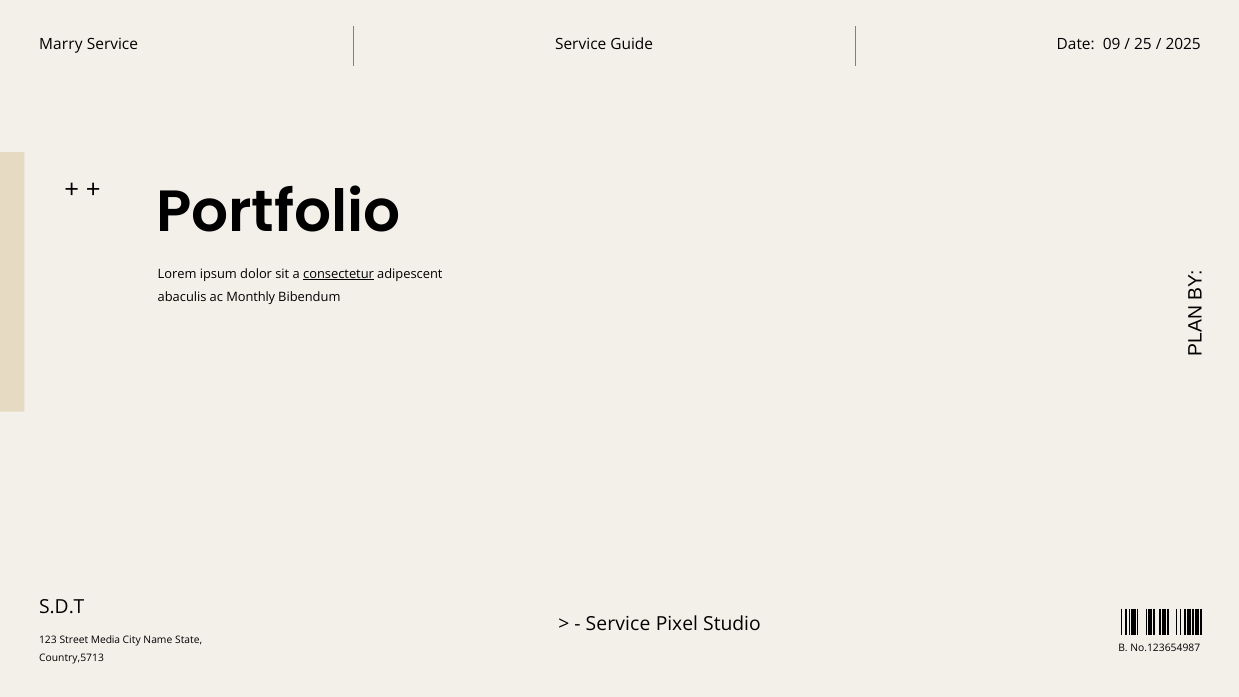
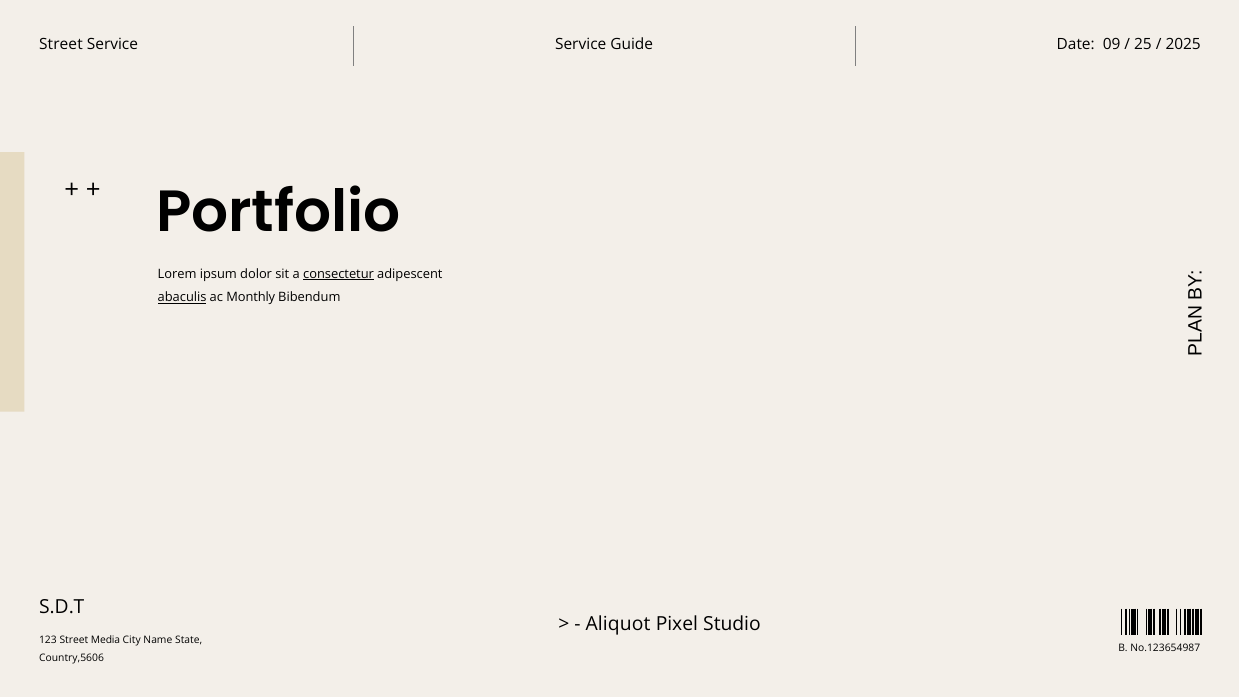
Marry at (61, 44): Marry -> Street
abaculis underline: none -> present
Service at (618, 624): Service -> Aliquot
Country,5713: Country,5713 -> Country,5606
